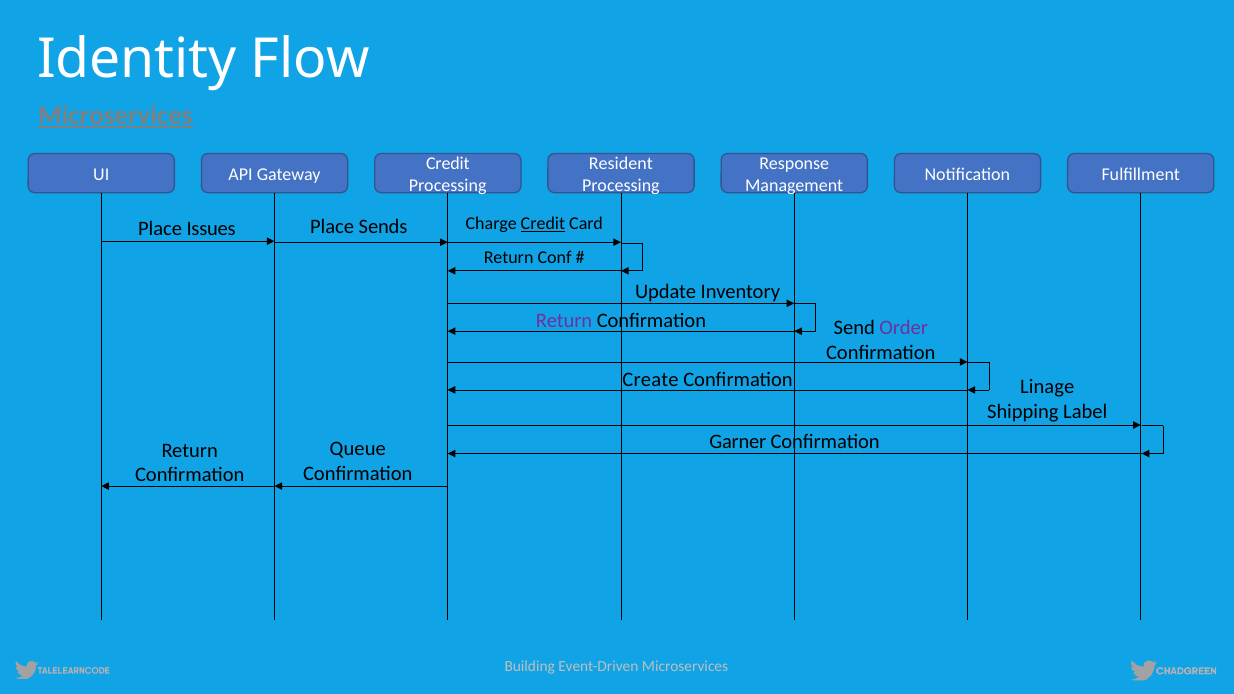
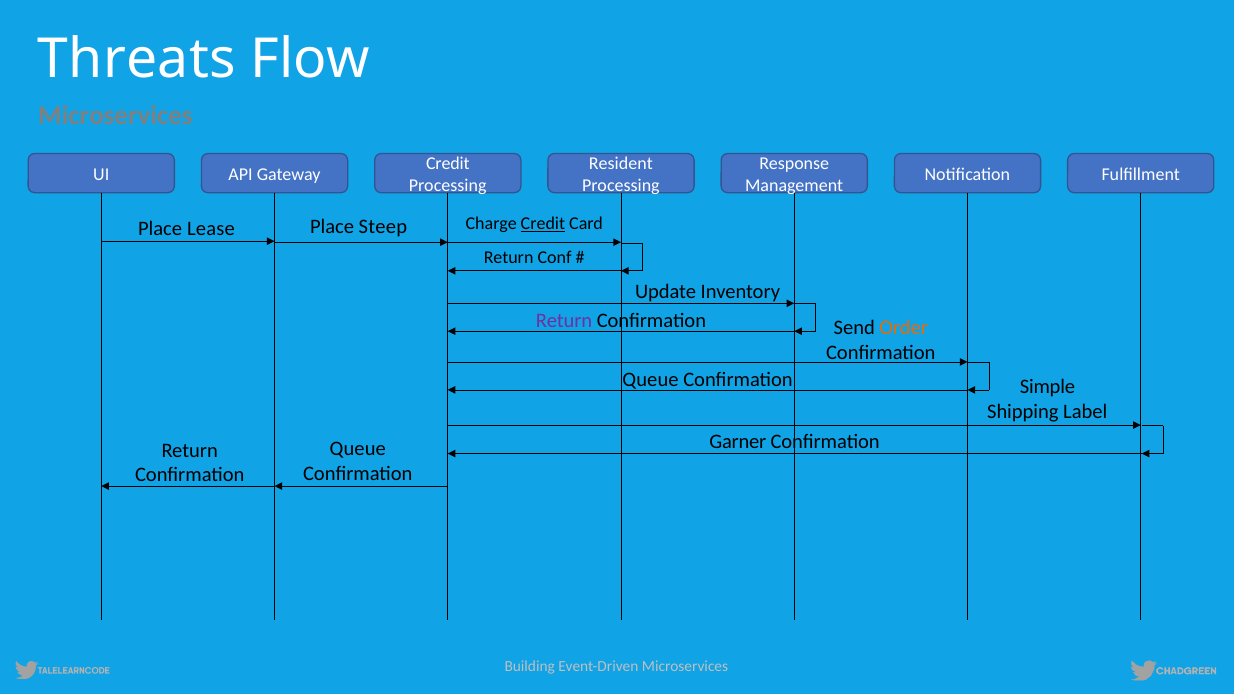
Identity: Identity -> Threats
Microservices at (115, 115) underline: present -> none
Issues: Issues -> Lease
Sends: Sends -> Steep
Order colour: purple -> orange
Create at (650, 380): Create -> Queue
Linage: Linage -> Simple
